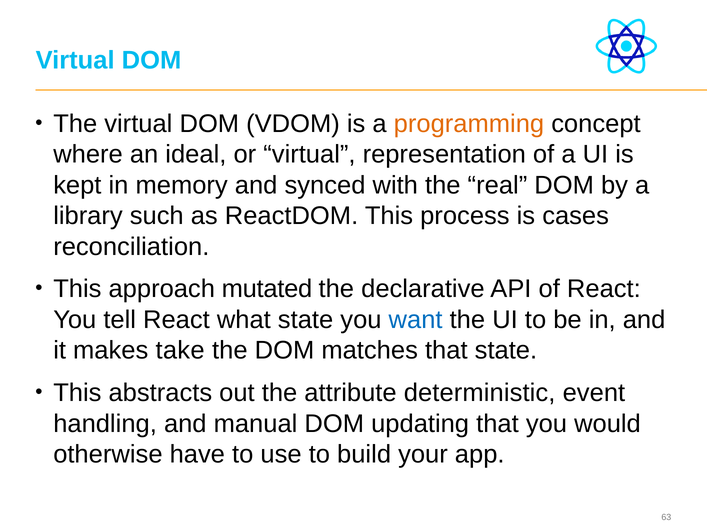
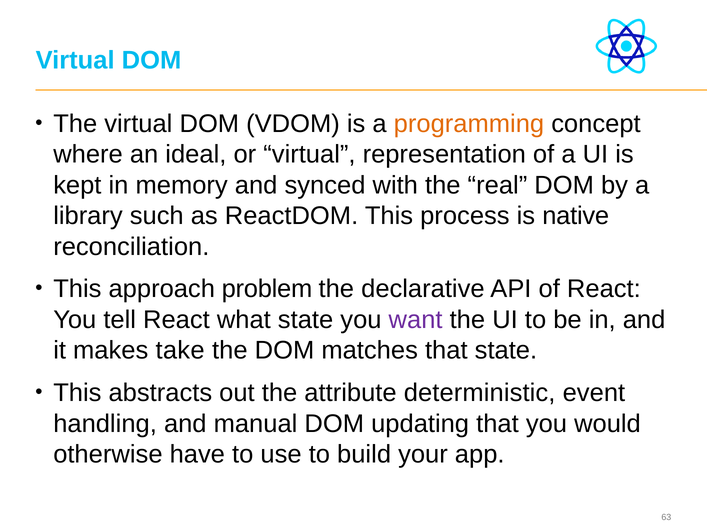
cases: cases -> native
mutated: mutated -> problem
want colour: blue -> purple
